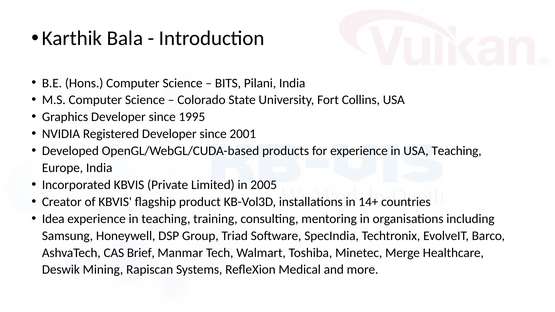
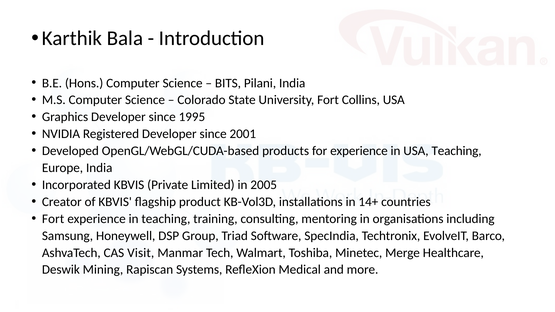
Idea at (53, 219): Idea -> Fort
Brief: Brief -> Visit
